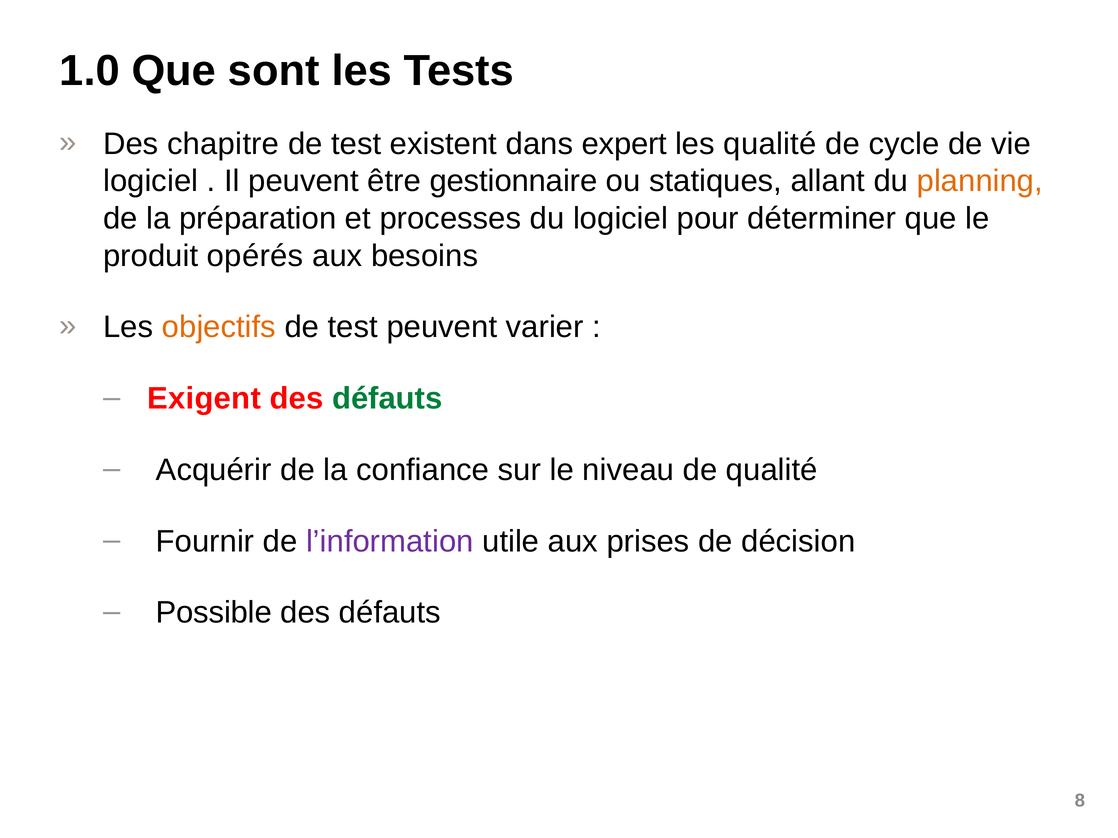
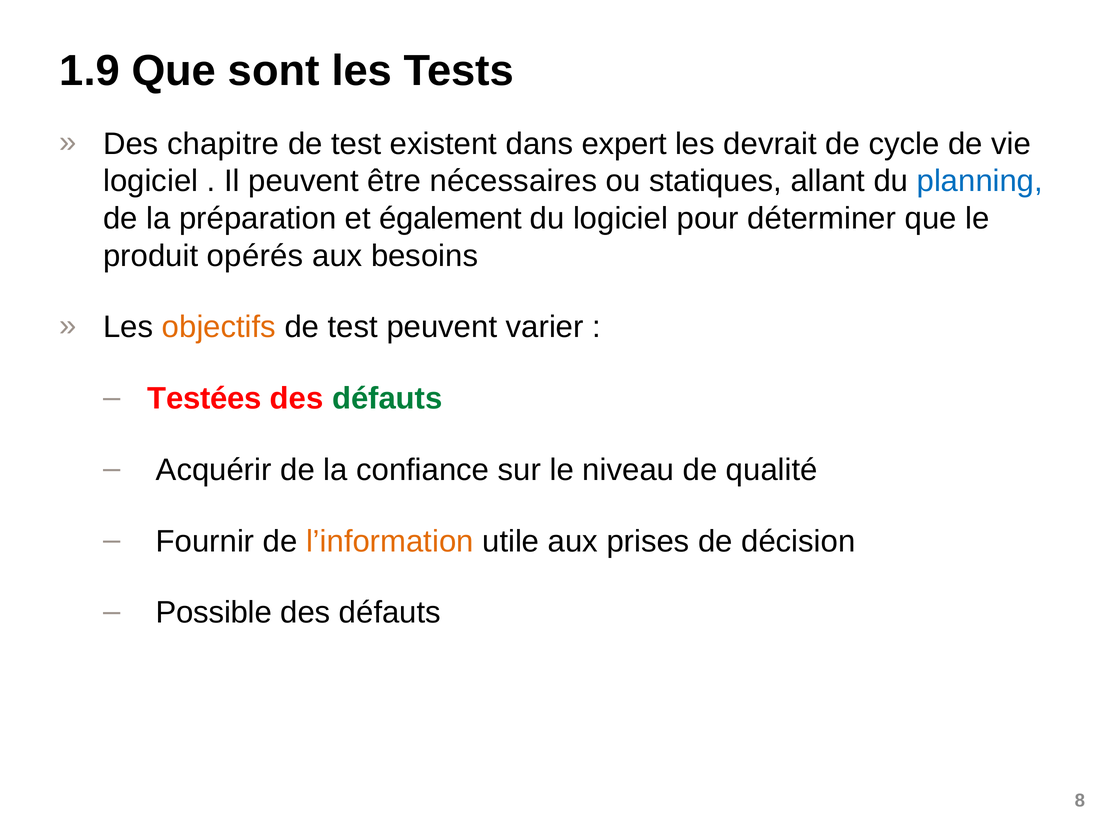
1.0: 1.0 -> 1.9
les qualité: qualité -> devrait
gestionnaire: gestionnaire -> nécessaires
planning colour: orange -> blue
processes: processes -> également
Exigent: Exigent -> Testées
l’information colour: purple -> orange
